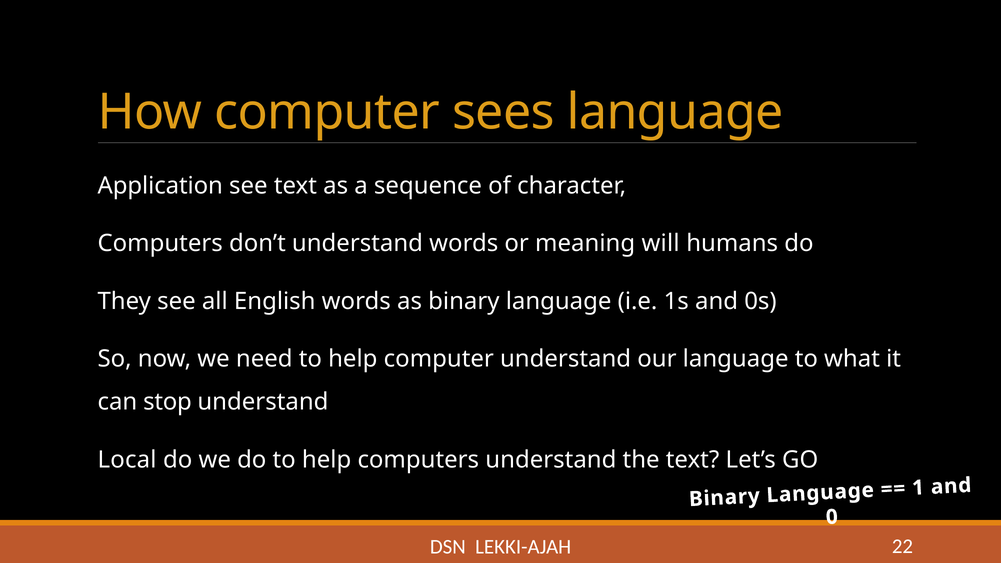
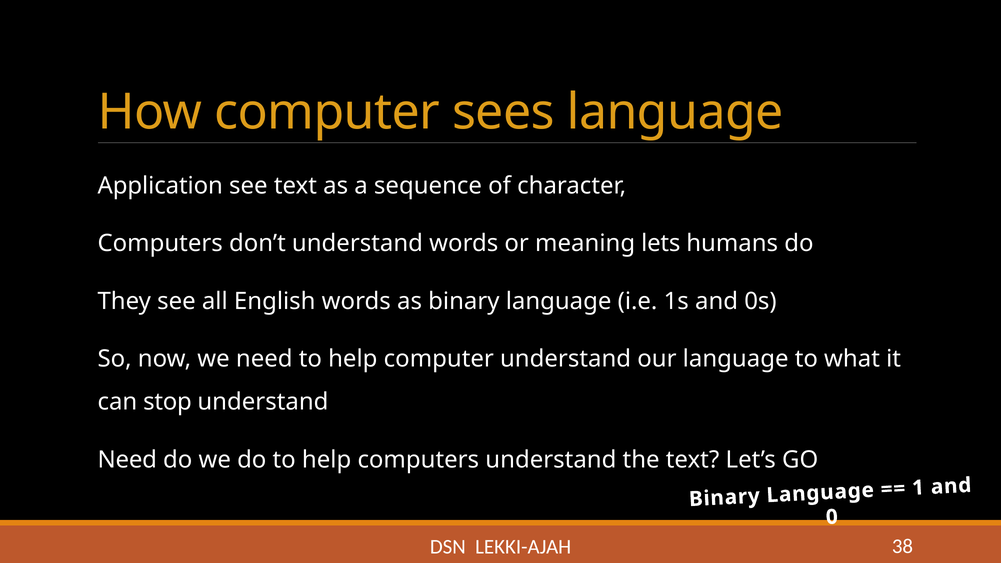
will: will -> lets
Local at (127, 460): Local -> Need
22: 22 -> 38
